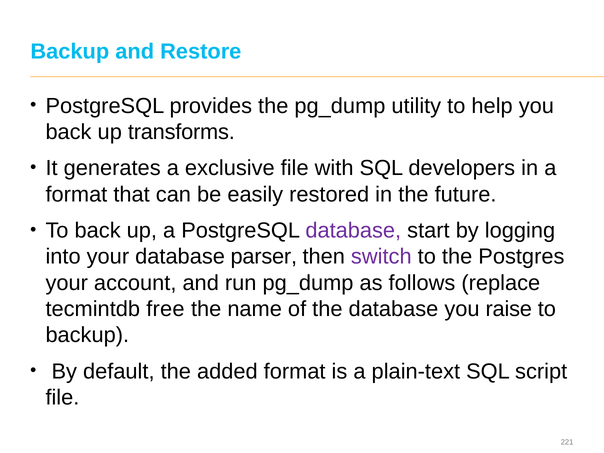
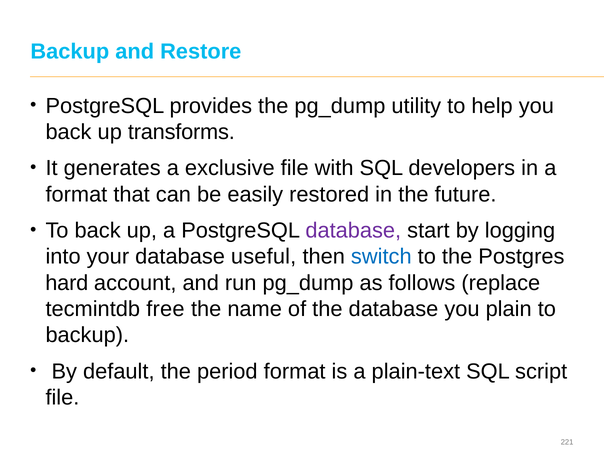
parser: parser -> useful
switch colour: purple -> blue
your at (67, 283): your -> hard
raise: raise -> plain
added: added -> period
